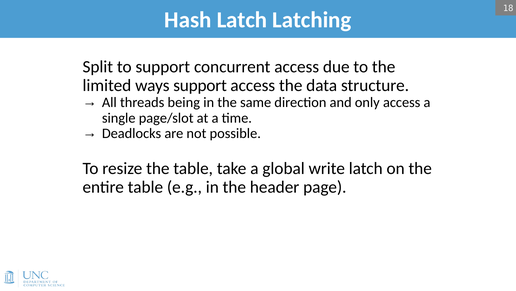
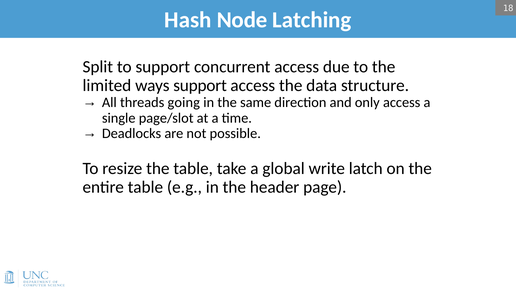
Hash Latch: Latch -> Node
being: being -> going
